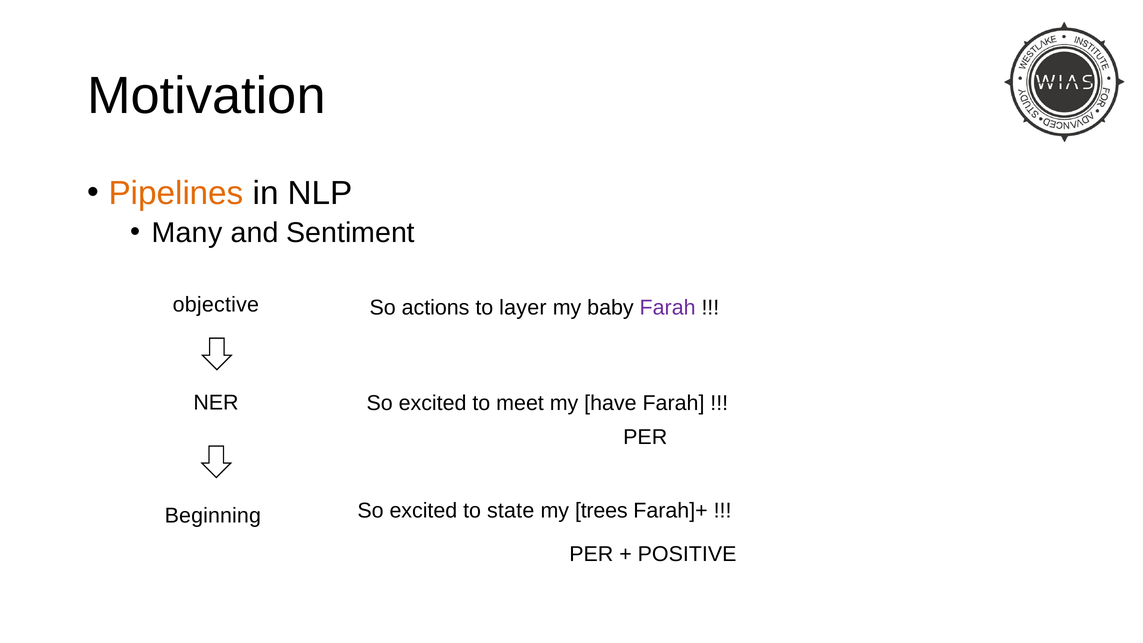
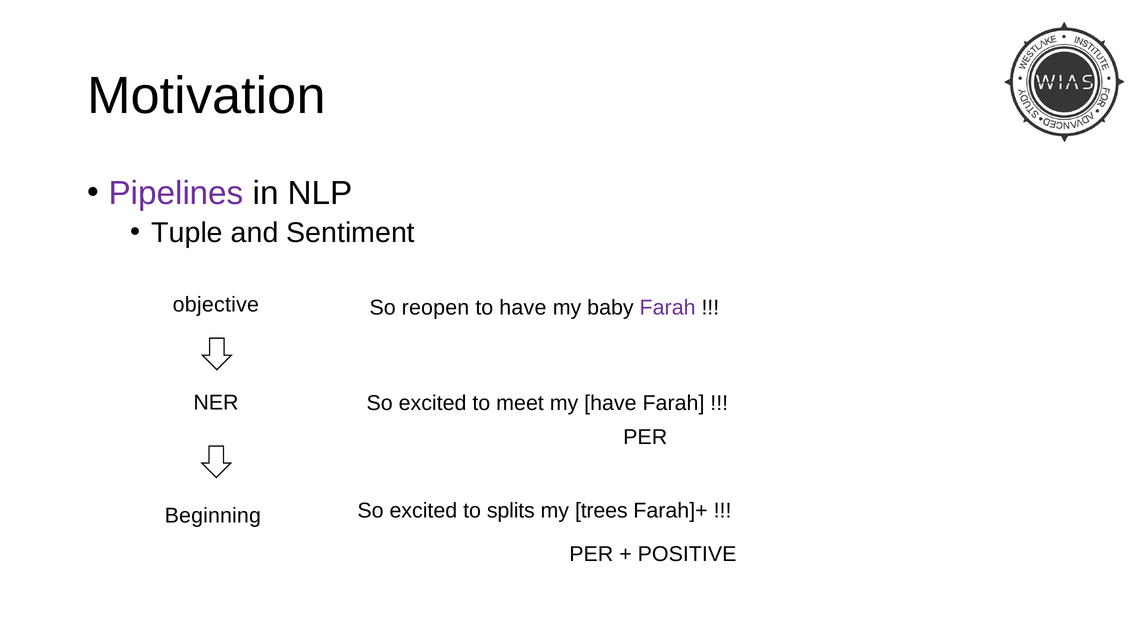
Pipelines colour: orange -> purple
Many: Many -> Tuple
actions: actions -> reopen
to layer: layer -> have
state: state -> splits
